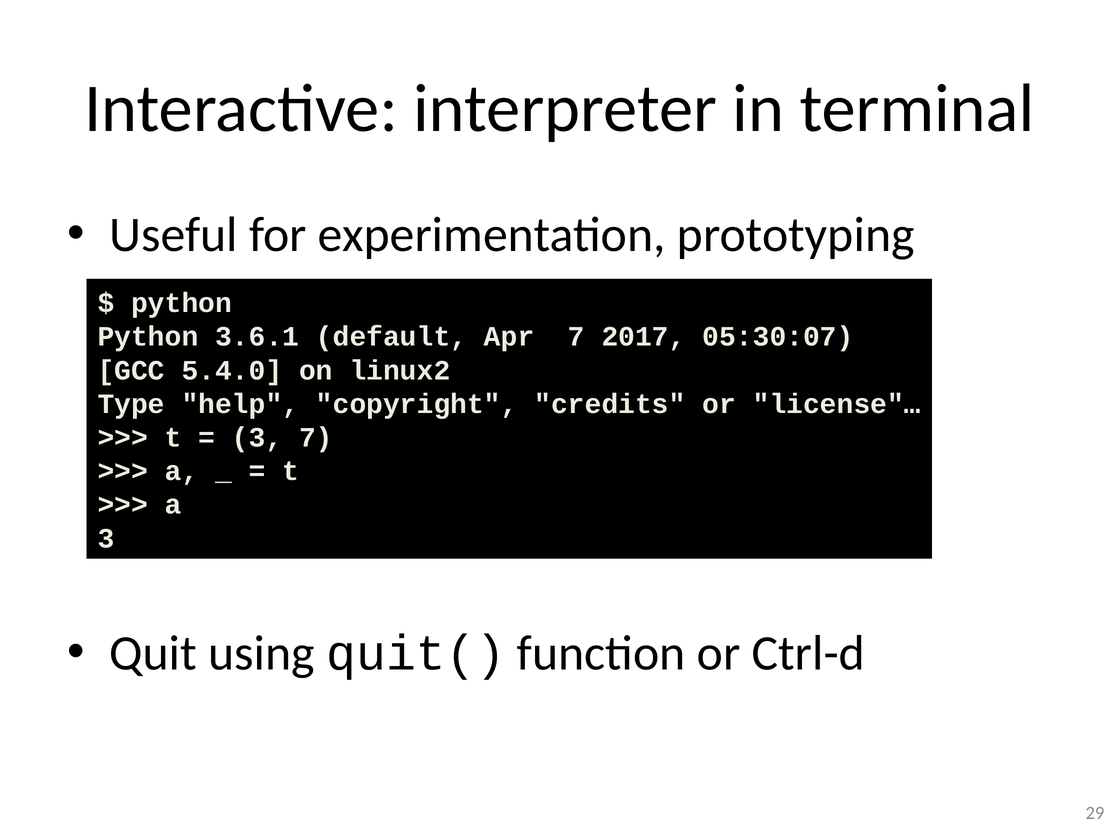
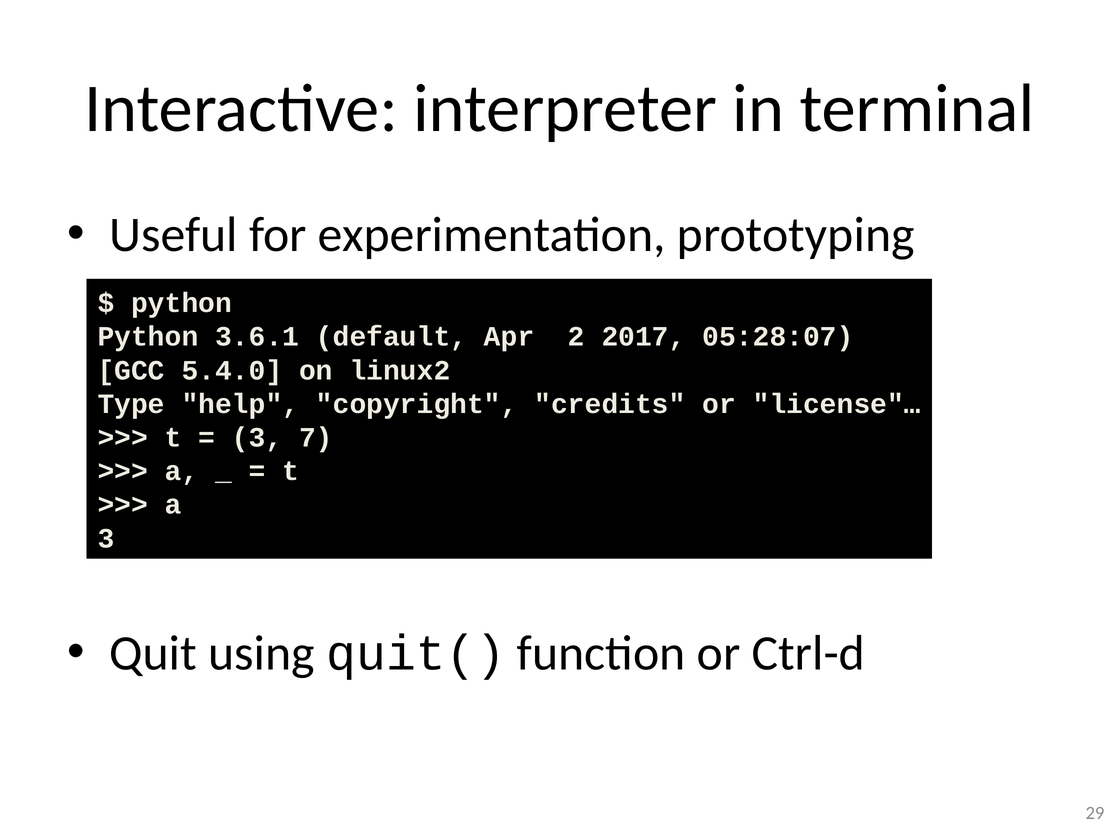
Apr 7: 7 -> 2
05:30:07: 05:30:07 -> 05:28:07
